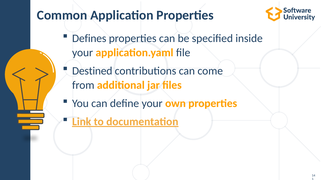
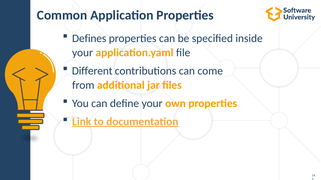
Destined: Destined -> Different
